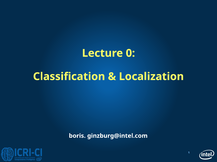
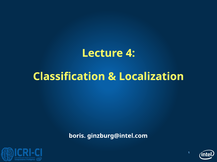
0: 0 -> 4
